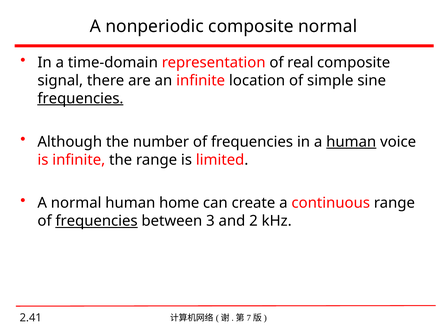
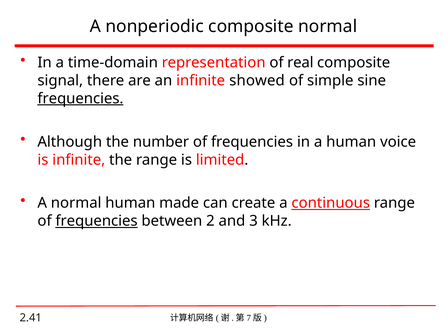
location: location -> showed
human at (351, 142) underline: present -> none
home: home -> made
continuous underline: none -> present
3: 3 -> 2
2: 2 -> 3
